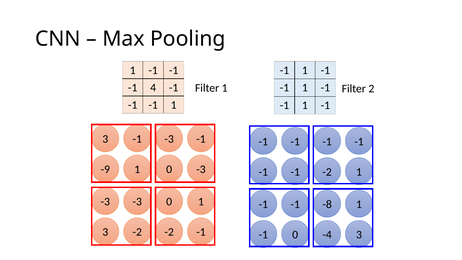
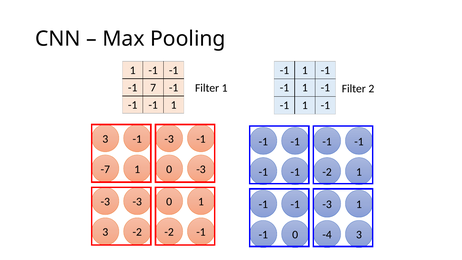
4: 4 -> 7
-9: -9 -> -7
-1 -1 -8: -8 -> -3
